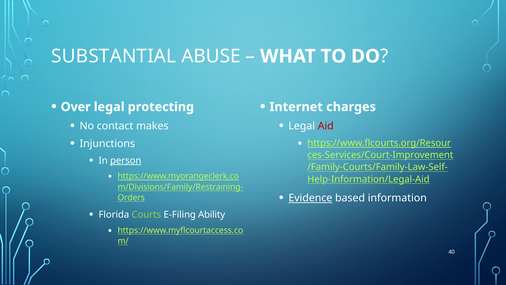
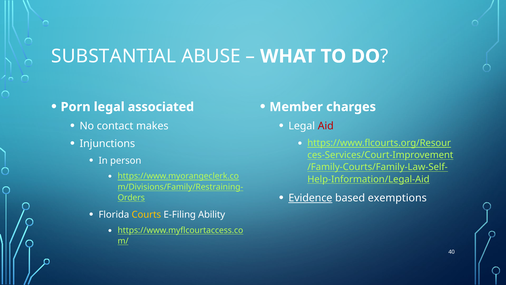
Over: Over -> Porn
protecting: protecting -> associated
Internet: Internet -> Member
person underline: present -> none
information: information -> exemptions
Courts colour: light green -> yellow
